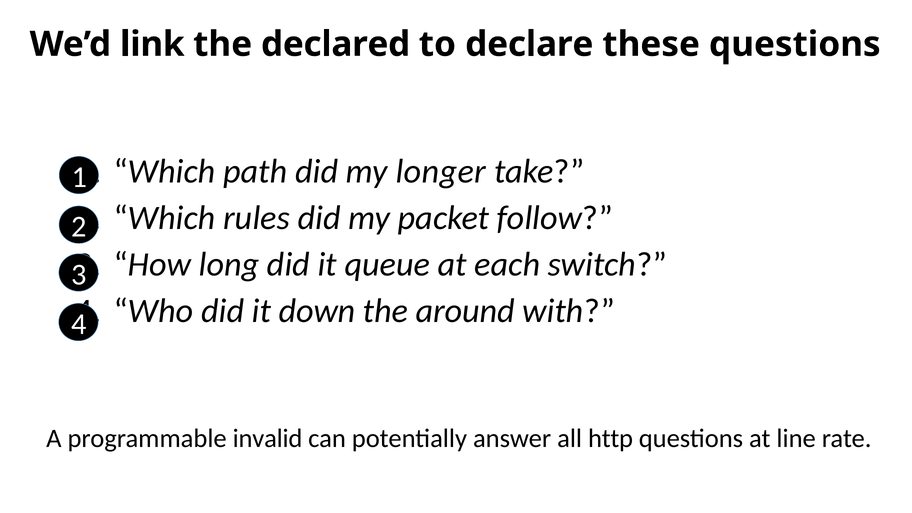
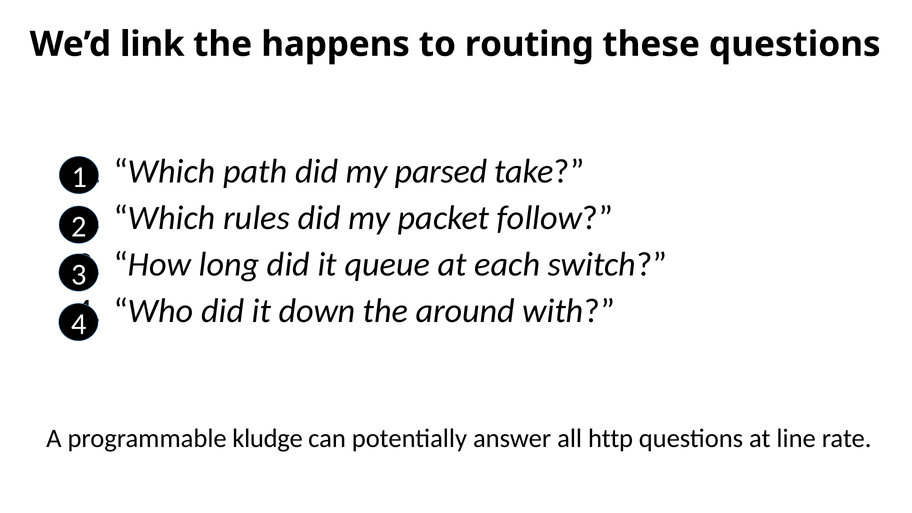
declared: declared -> happens
declare: declare -> routing
longer: longer -> parsed
invalid: invalid -> kludge
